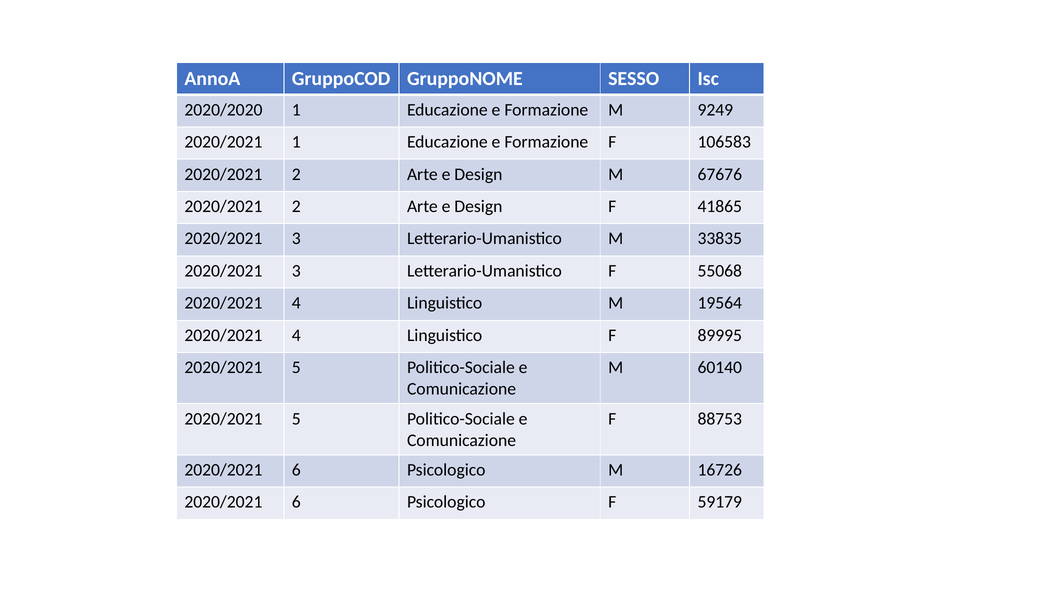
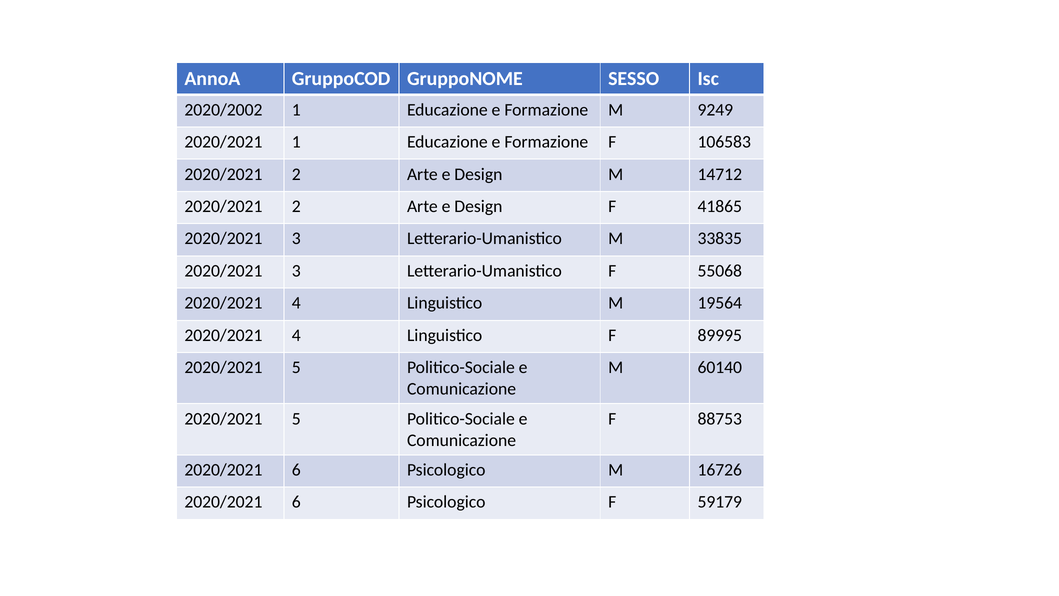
2020/2020: 2020/2020 -> 2020/2002
67676: 67676 -> 14712
